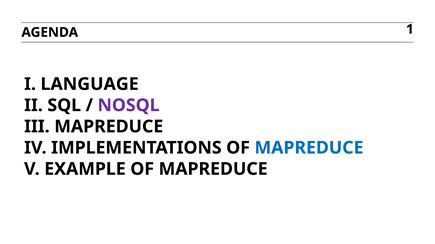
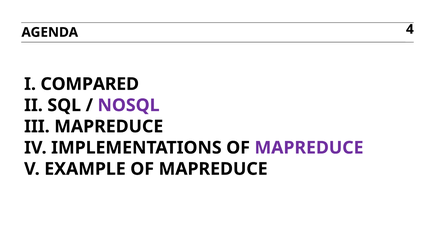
1: 1 -> 4
LANGUAGE: LANGUAGE -> COMPARED
MAPREDUCE at (309, 148) colour: blue -> purple
